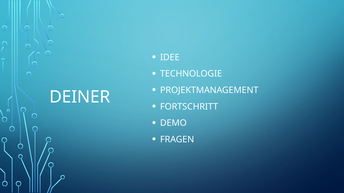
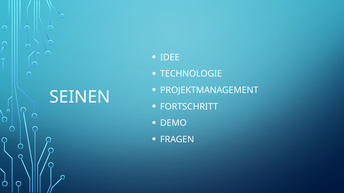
DEINER: DEINER -> SEINEN
